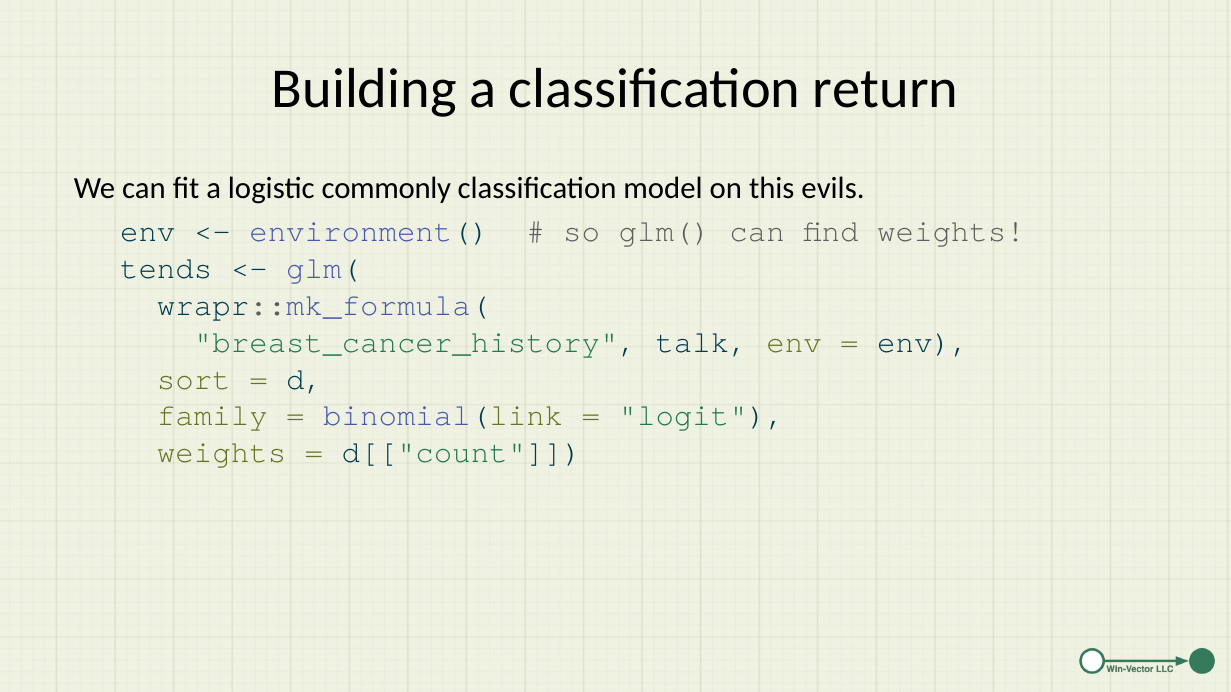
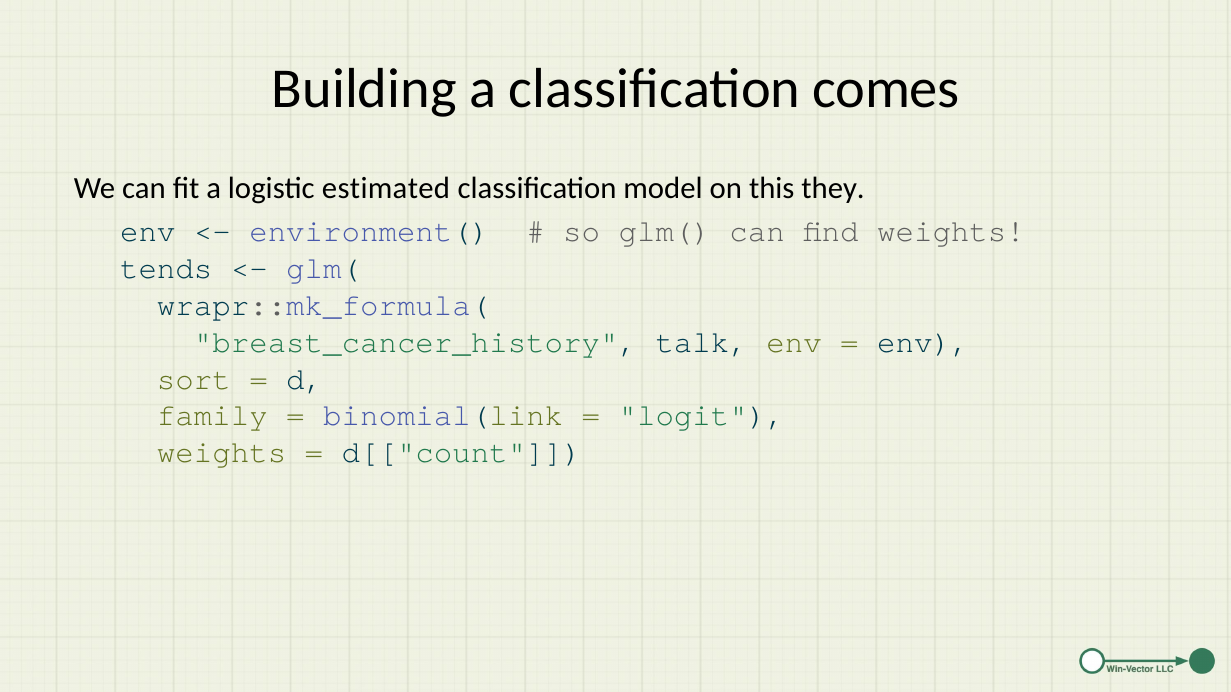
return: return -> comes
commonly: commonly -> estimated
evils: evils -> they
